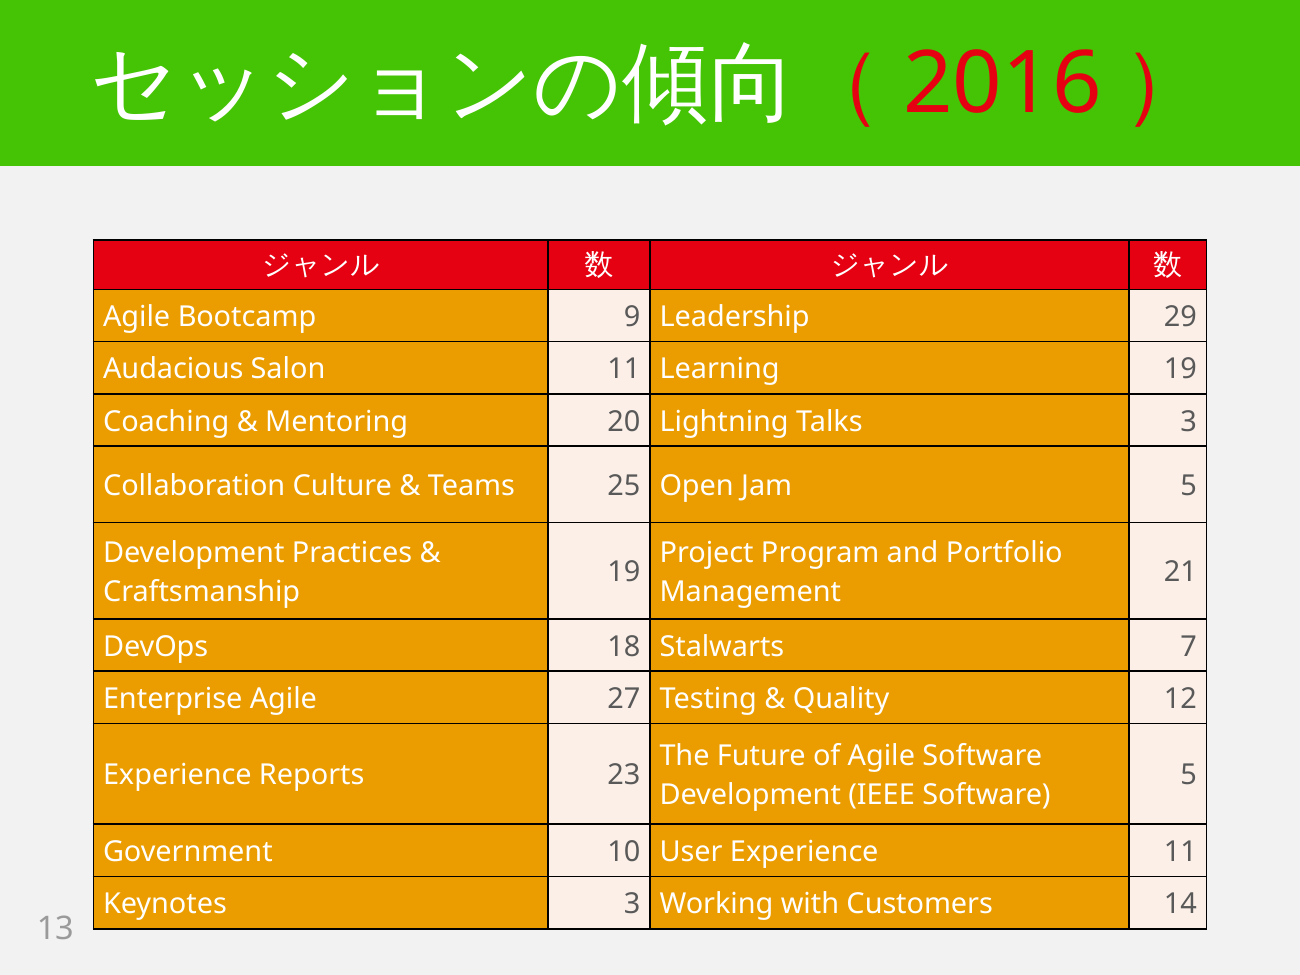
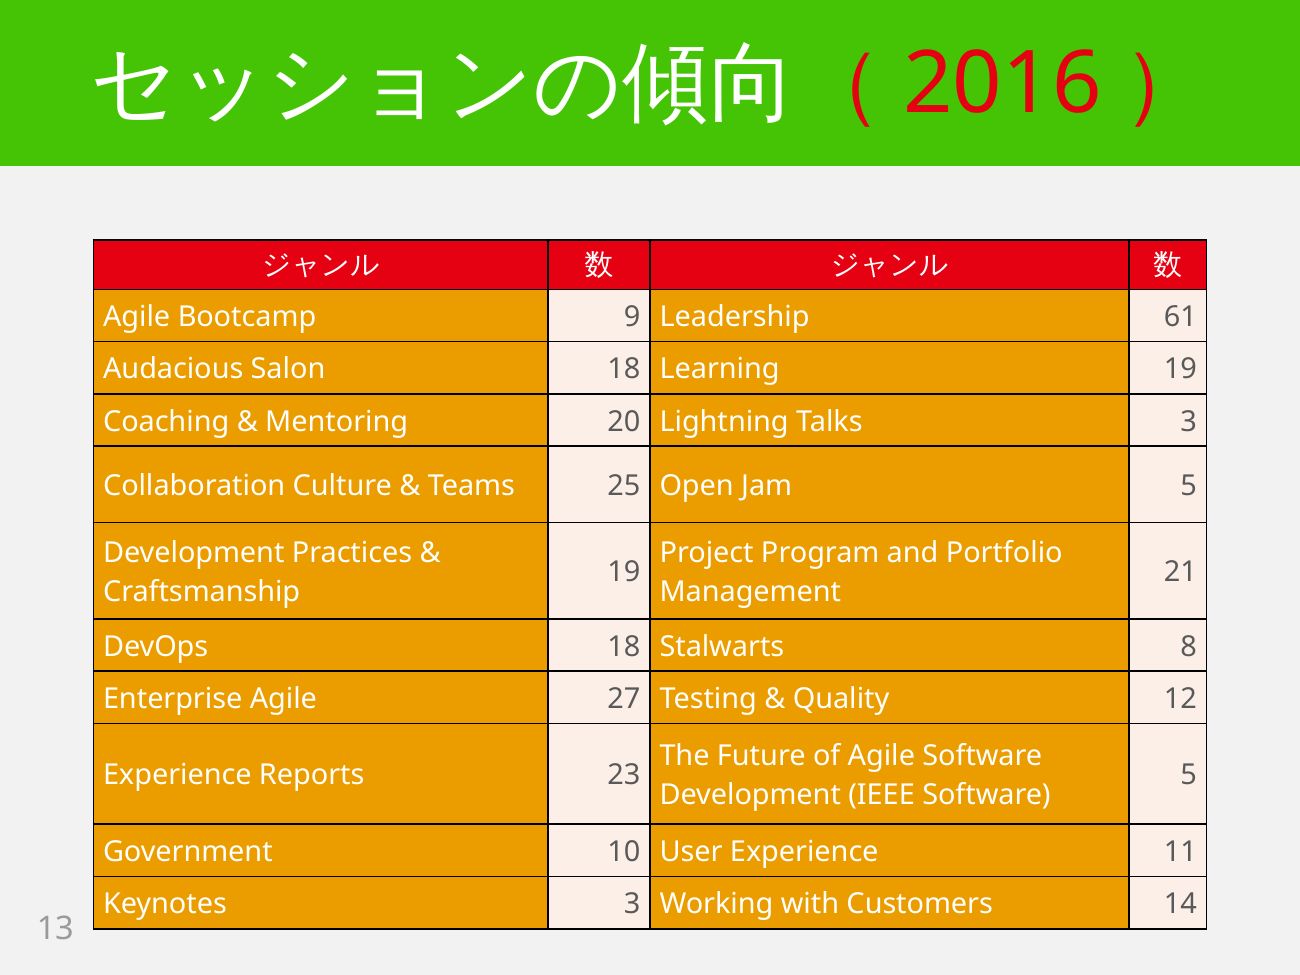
29: 29 -> 61
Salon 11: 11 -> 18
7: 7 -> 8
